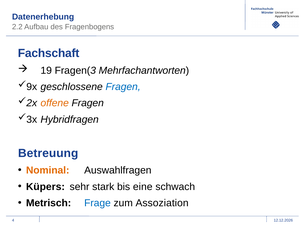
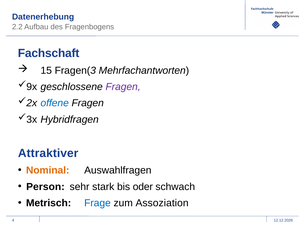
19: 19 -> 15
Fragen at (123, 87) colour: blue -> purple
offene colour: orange -> blue
Betreuung: Betreuung -> Attraktiver
Küpers: Küpers -> Person
eine: eine -> oder
